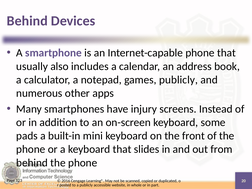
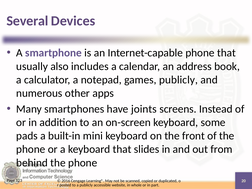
Behind at (27, 21): Behind -> Several
injury: injury -> joints
